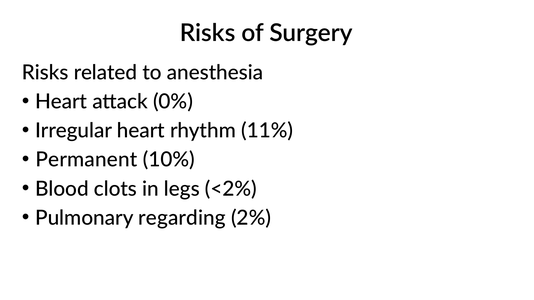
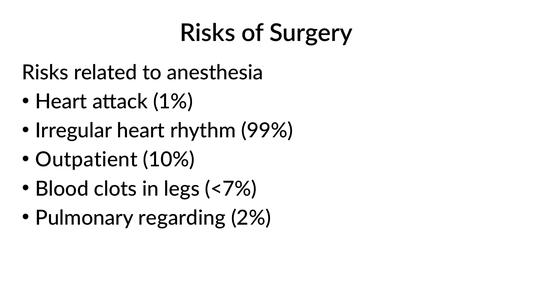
0%: 0% -> 1%
11%: 11% -> 99%
Permanent: Permanent -> Outpatient
<2%: <2% -> <7%
